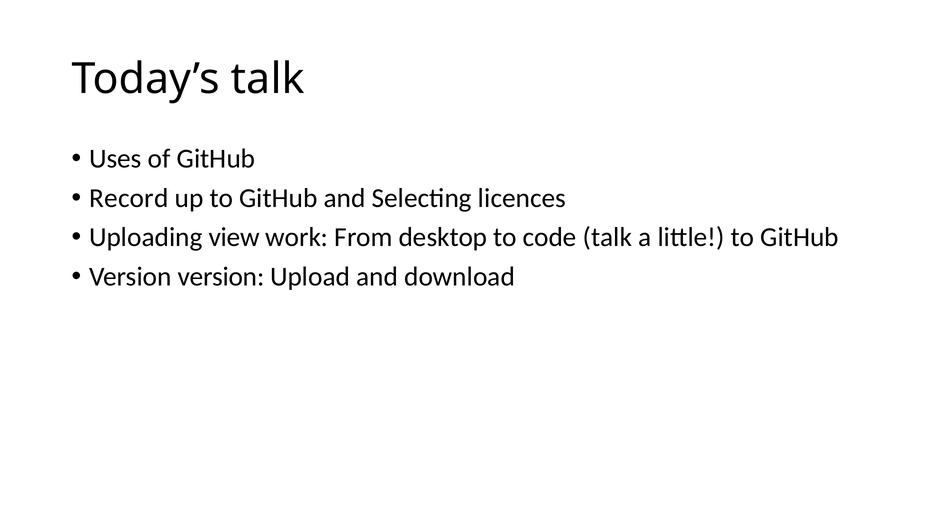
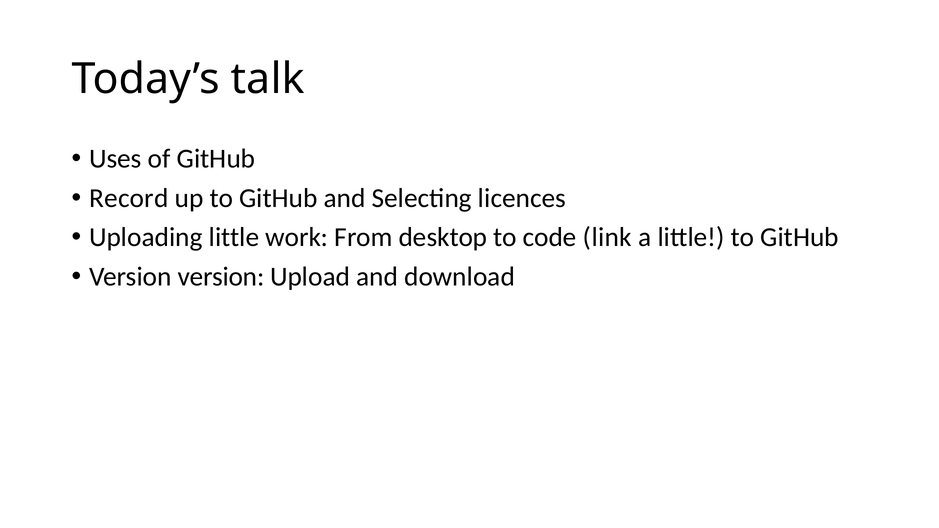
Uploading view: view -> little
code talk: talk -> link
